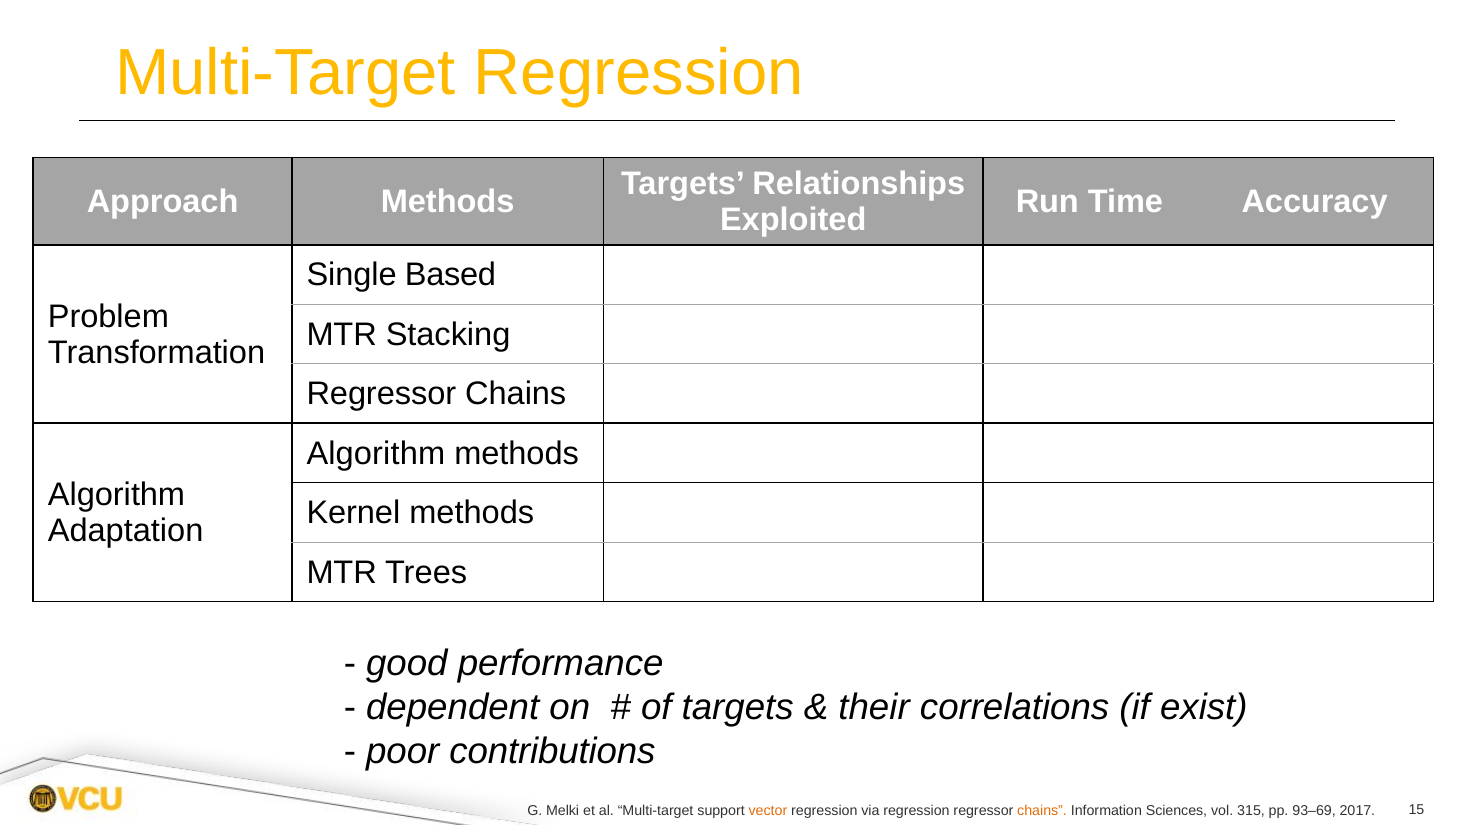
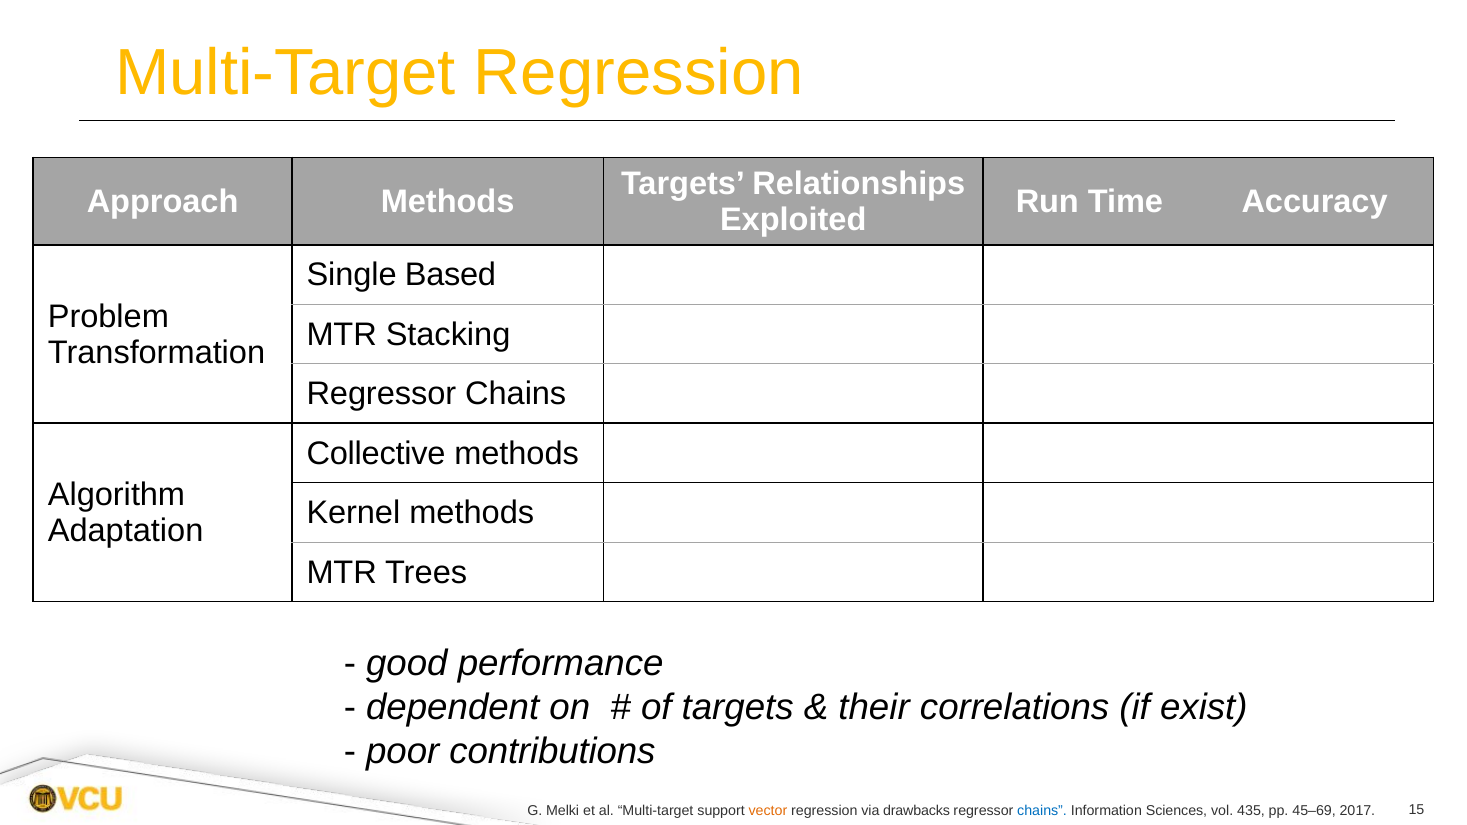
Algorithm at (376, 453): Algorithm -> Collective
via regression: regression -> drawbacks
chains at (1042, 811) colour: orange -> blue
315: 315 -> 435
93–69: 93–69 -> 45–69
